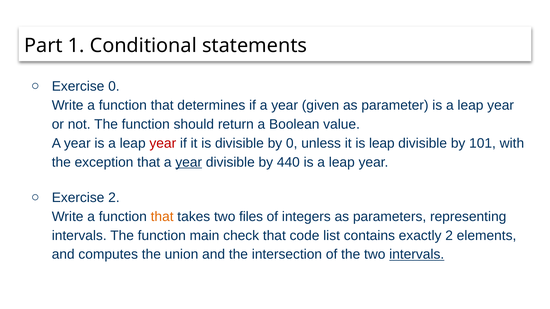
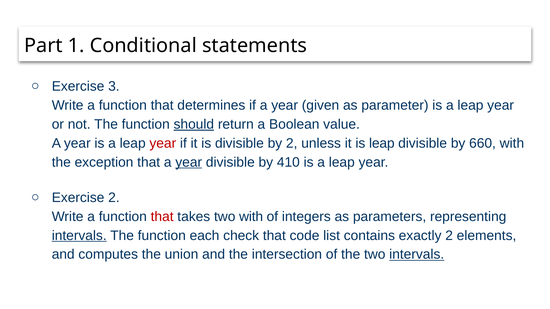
Exercise 0: 0 -> 3
should underline: none -> present
by 0: 0 -> 2
101: 101 -> 660
440: 440 -> 410
that at (162, 217) colour: orange -> red
two files: files -> with
intervals at (79, 236) underline: none -> present
main: main -> each
